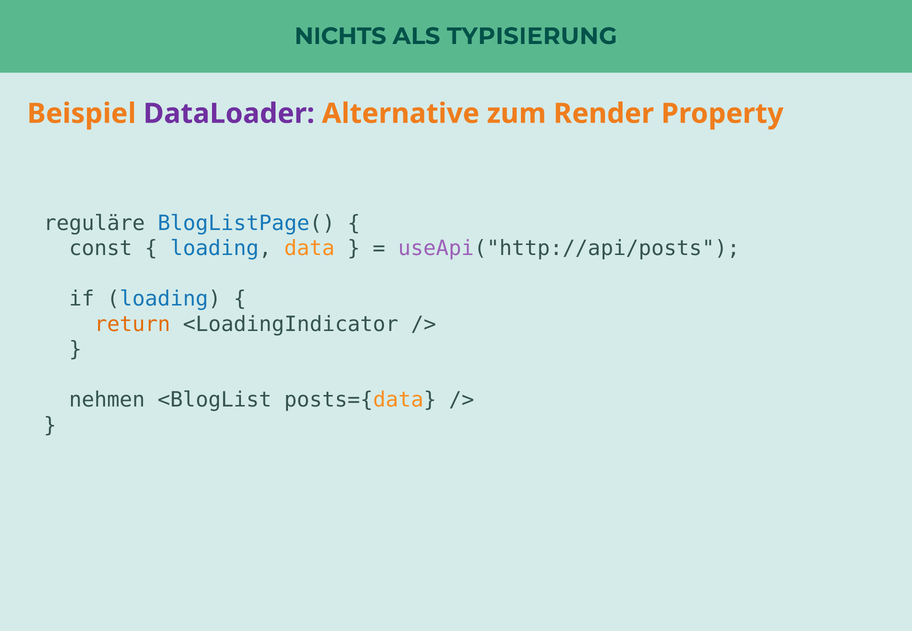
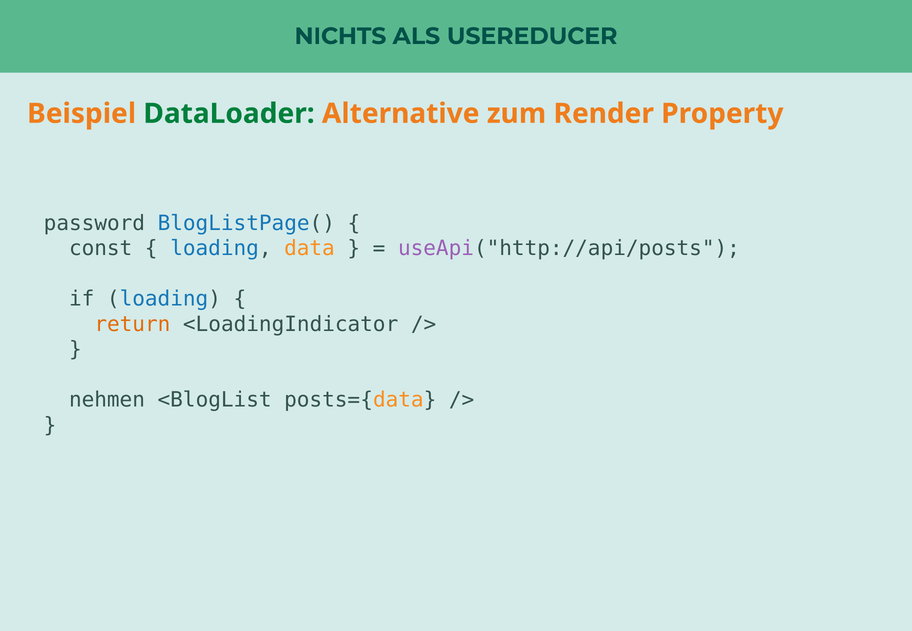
TYPISIERUNG: TYPISIERUNG -> USEREDUCER
DataLoader colour: purple -> green
reguläre: reguläre -> password
